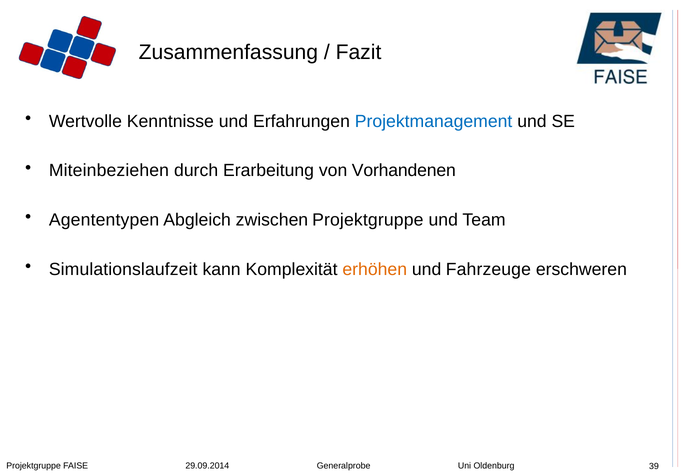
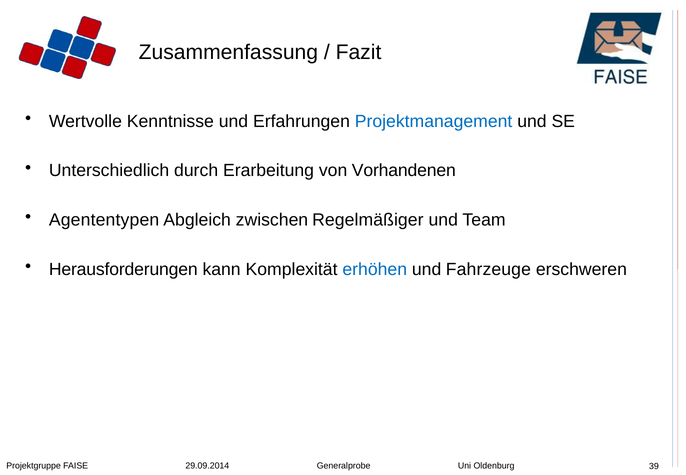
Miteinbeziehen: Miteinbeziehen -> Unterschiedlich
zwischen Projektgruppe: Projektgruppe -> Regelmäßiger
Simulationslaufzeit: Simulationslaufzeit -> Herausforderungen
erhöhen colour: orange -> blue
